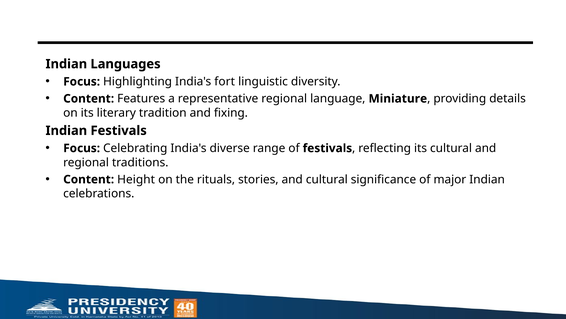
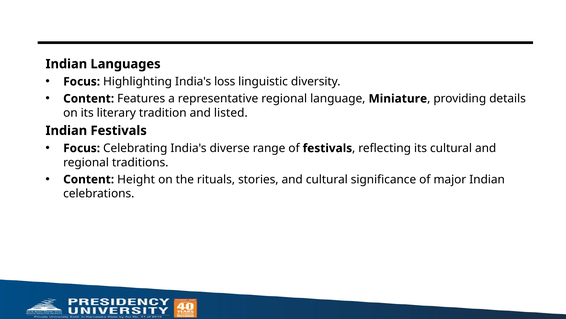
fort: fort -> loss
fixing: fixing -> listed
